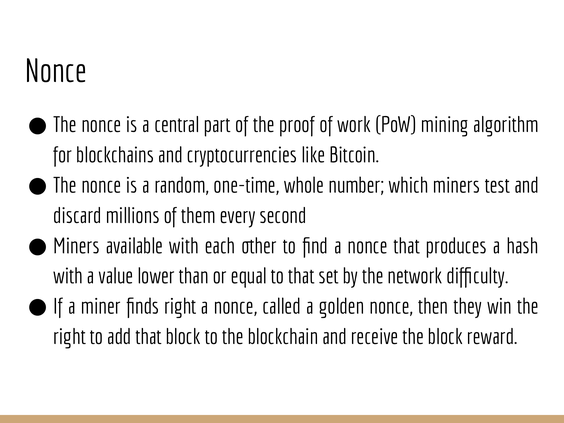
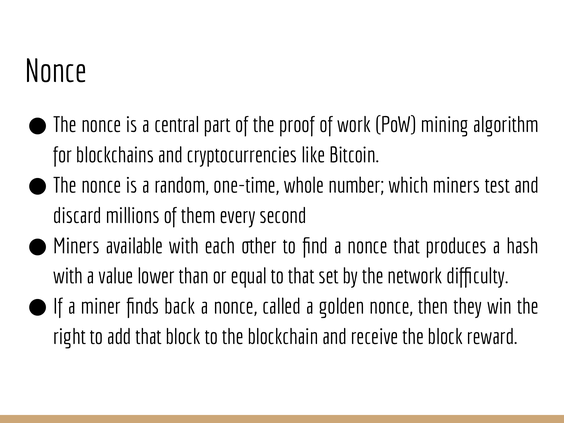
finds right: right -> back
